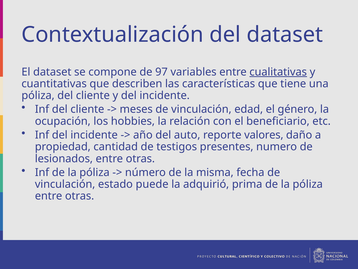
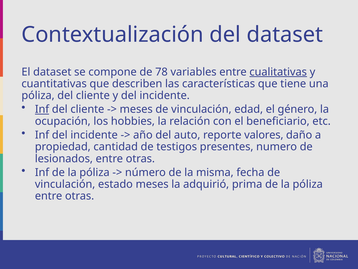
97: 97 -> 78
Inf at (42, 109) underline: none -> present
estado puede: puede -> meses
